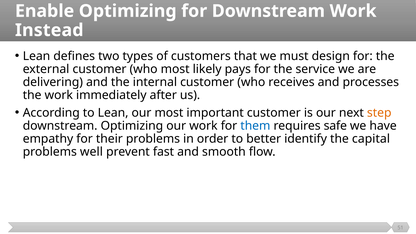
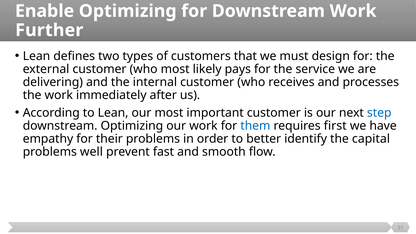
Instead: Instead -> Further
step colour: orange -> blue
safe: safe -> first
